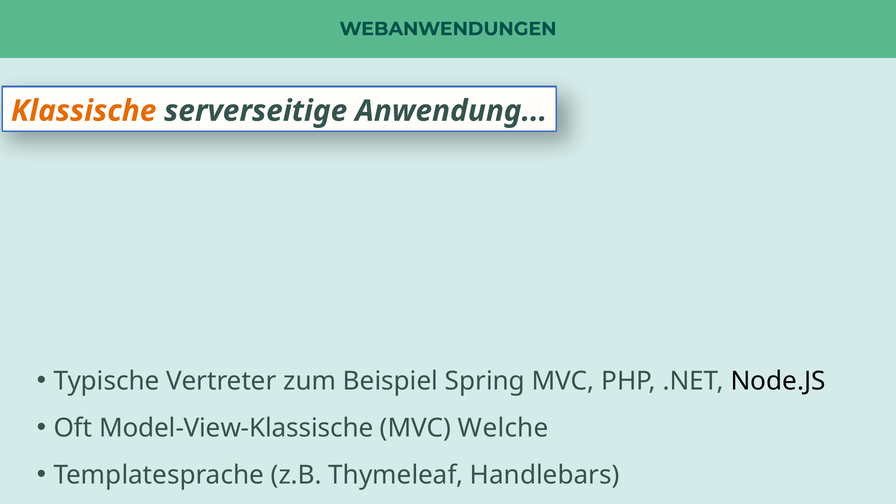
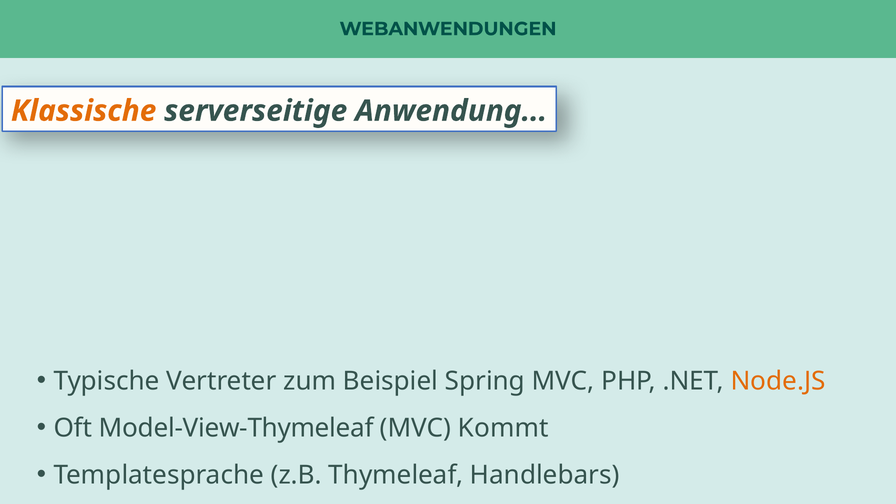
Node.JS colour: black -> orange
Model-View-Klassische: Model-View-Klassische -> Model-View-Thymeleaf
Welche: Welche -> Kommt
